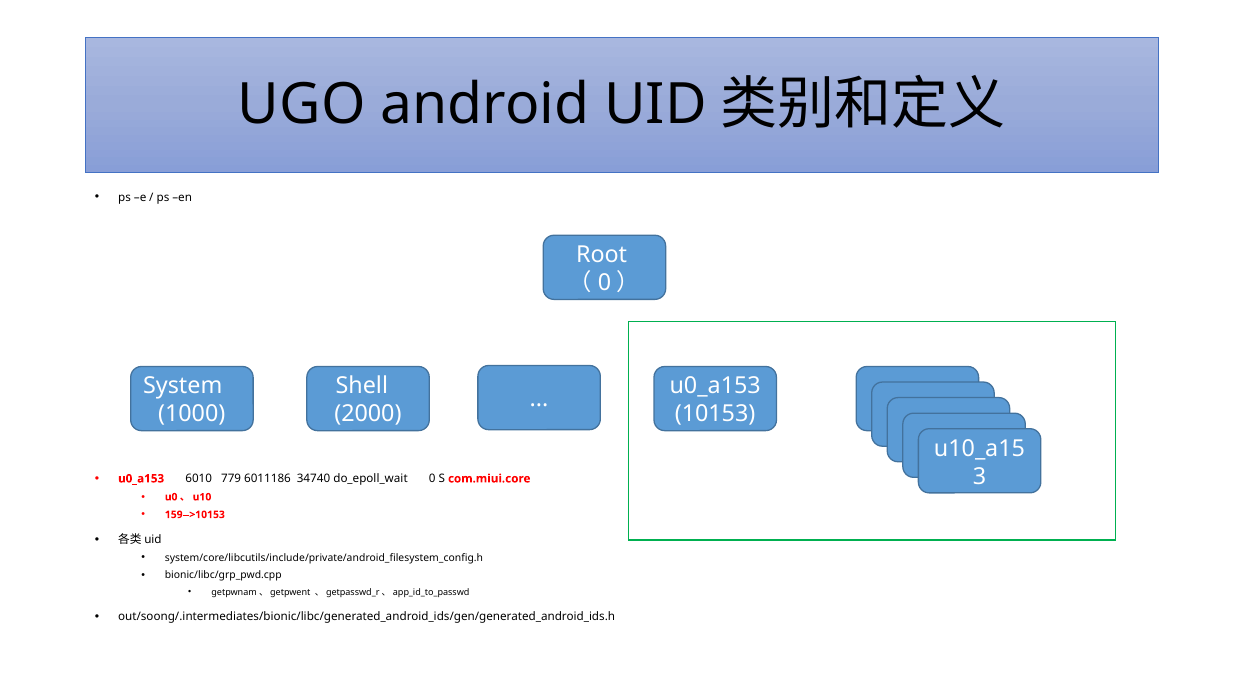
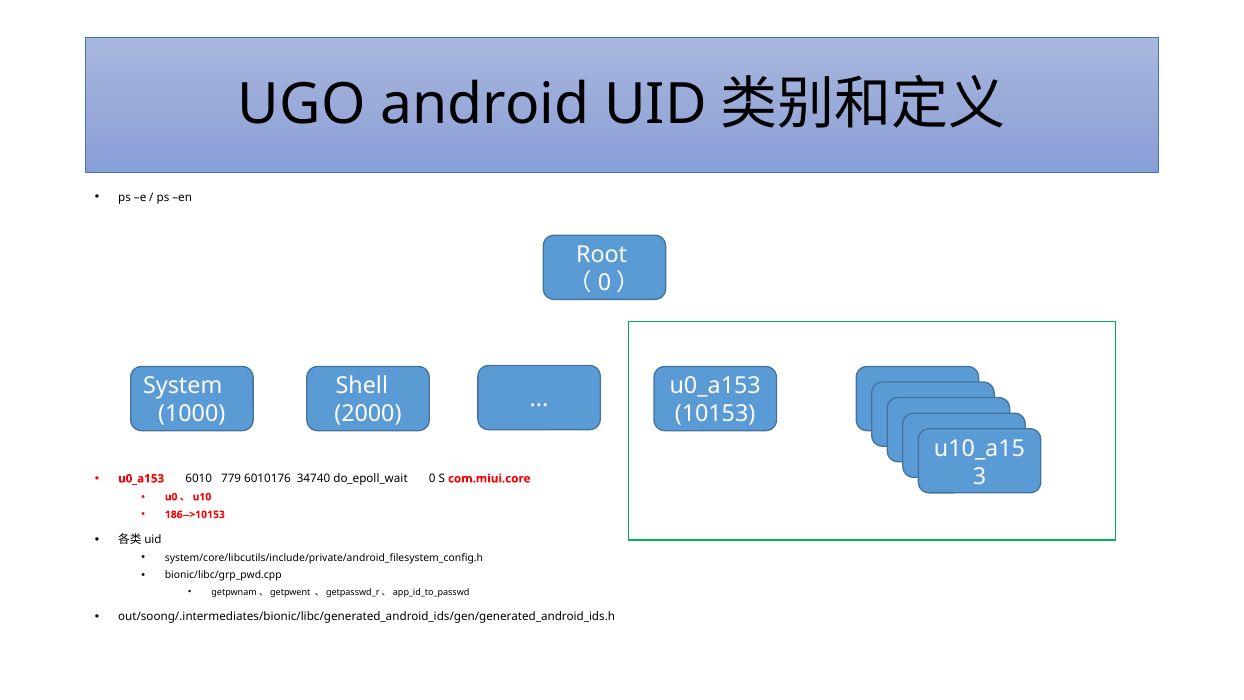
6011186: 6011186 -> 6010176
159-->10153: 159-->10153 -> 186-->10153
